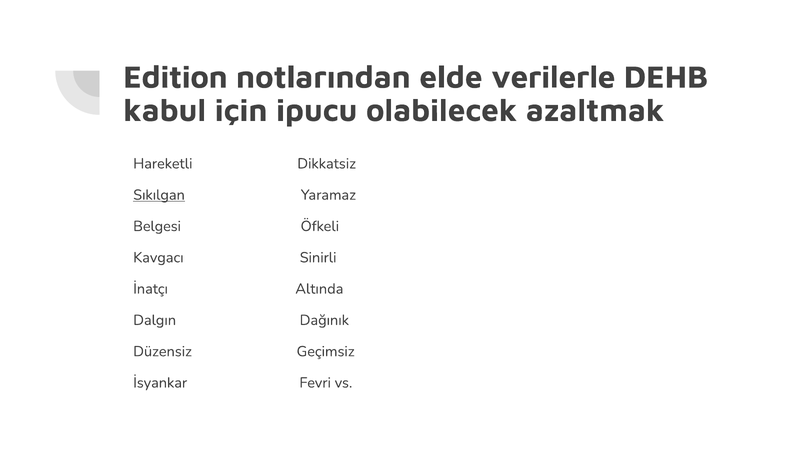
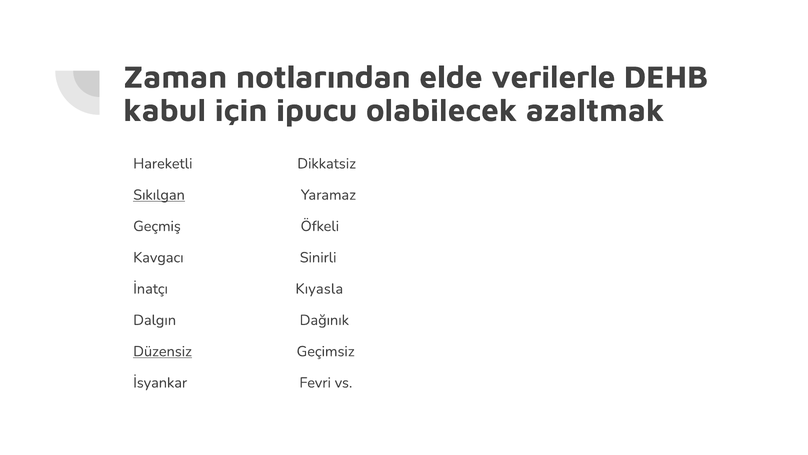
Edition: Edition -> Zaman
Belgesi: Belgesi -> Geçmiş
Altında: Altında -> Kıyasla
Düzensiz underline: none -> present
